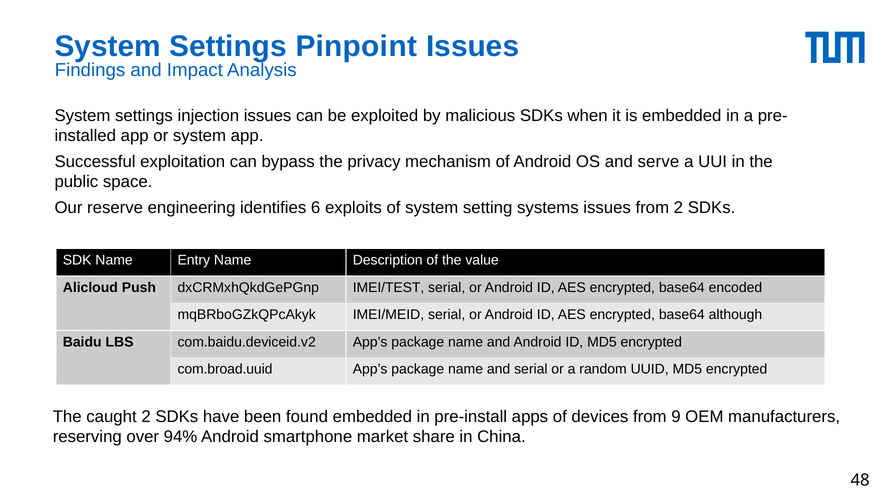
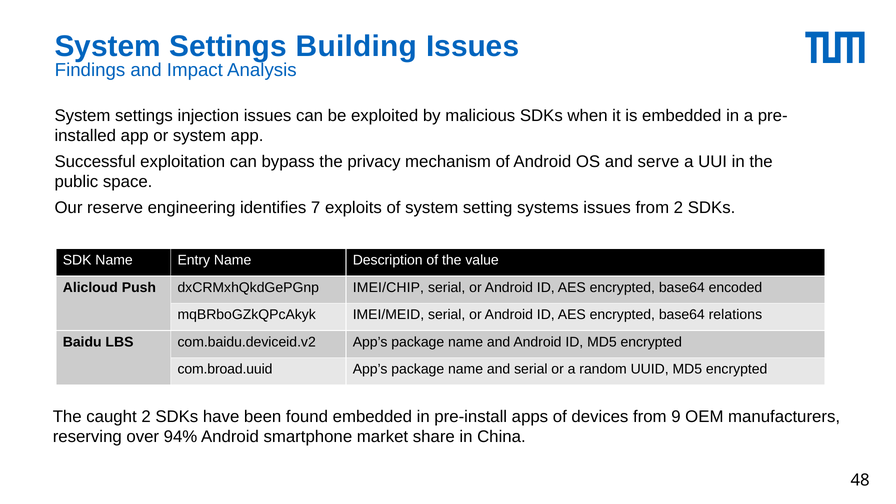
Pinpoint: Pinpoint -> Building
6: 6 -> 7
IMEI/TEST: IMEI/TEST -> IMEI/CHIP
although: although -> relations
